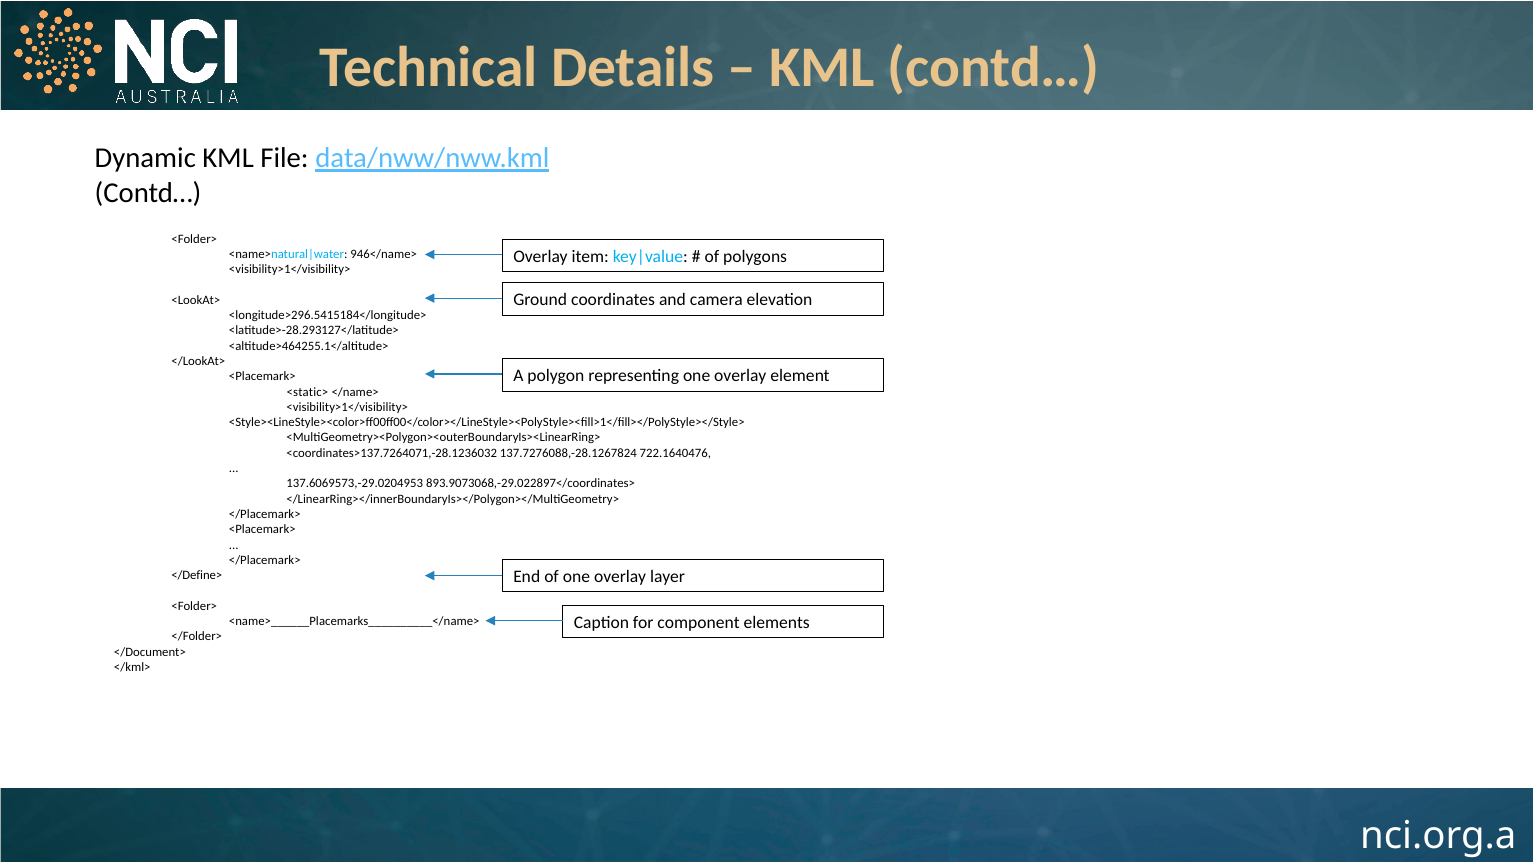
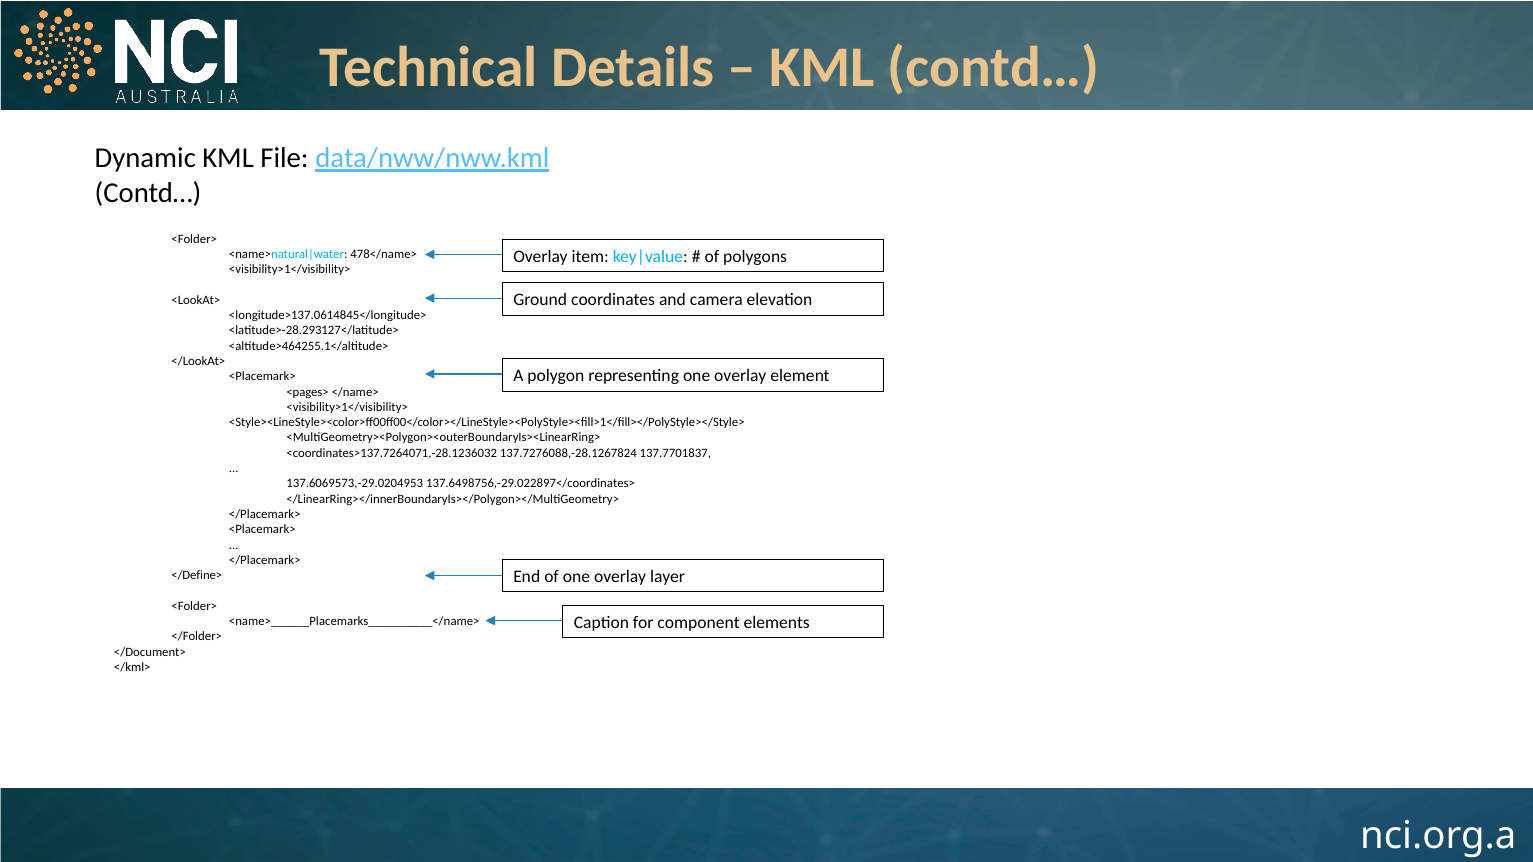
946</name>: 946</name> -> 478</name>
<longitude>296.5415184</longitude>: <longitude>296.5415184</longitude> -> <longitude>137.0614845</longitude>
<static>: <static> -> <pages>
722.1640476: 722.1640476 -> 137.7701837
893.9073068,-29.022897</coordinates>: 893.9073068,-29.022897</coordinates> -> 137.6498756,-29.022897</coordinates>
